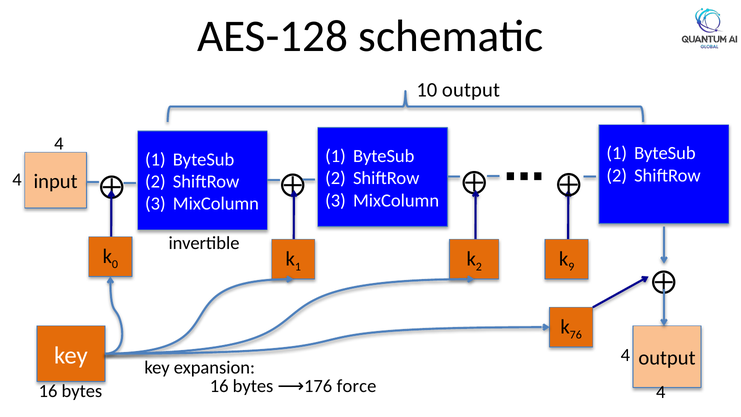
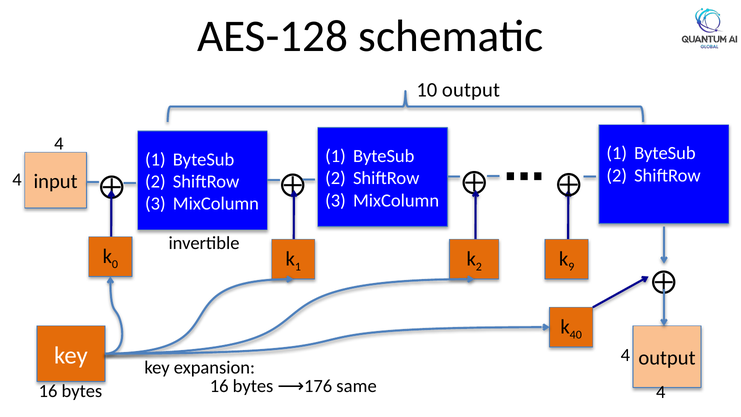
76: 76 -> 40
force: force -> same
